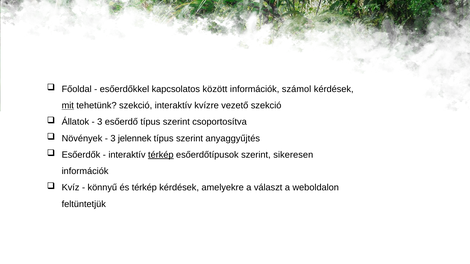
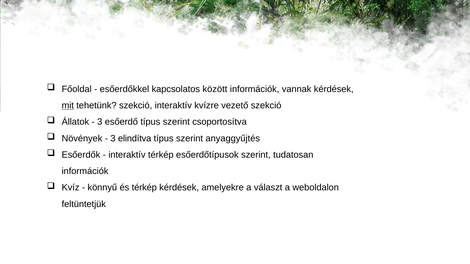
számol: számol -> vannak
jelennek: jelennek -> elindítva
térkép at (161, 155) underline: present -> none
sikeresen: sikeresen -> tudatosan
